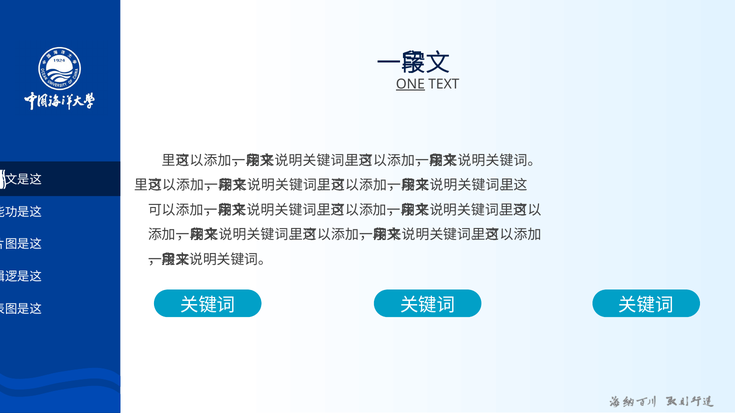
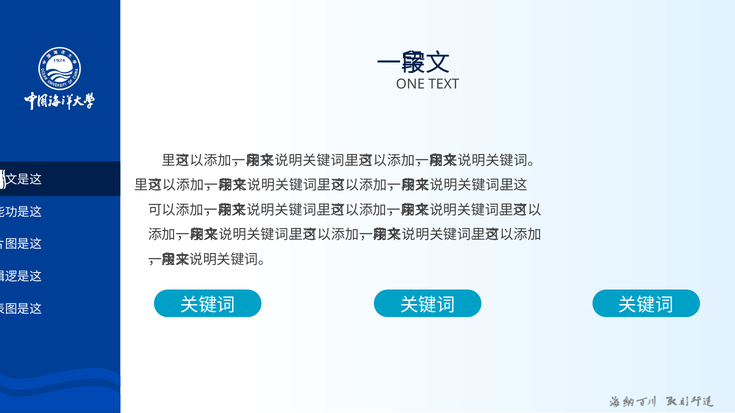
ONE underline: present -> none
